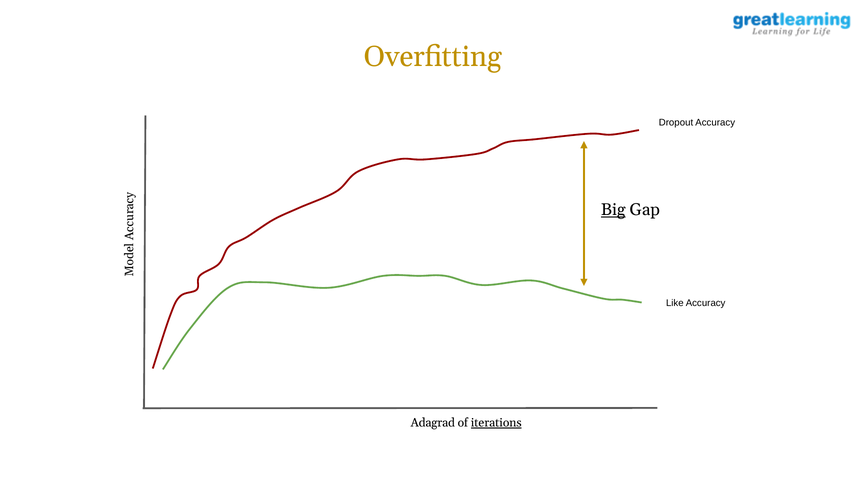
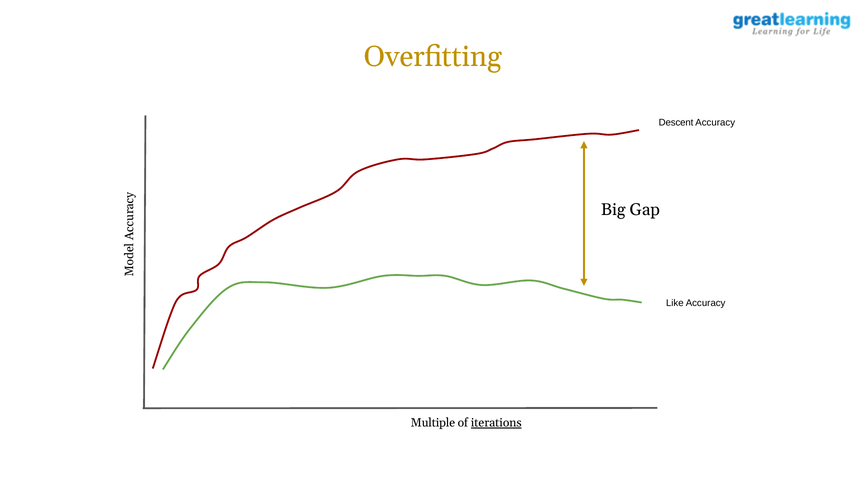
Dropout: Dropout -> Descent
Big underline: present -> none
Adagrad: Adagrad -> Multiple
